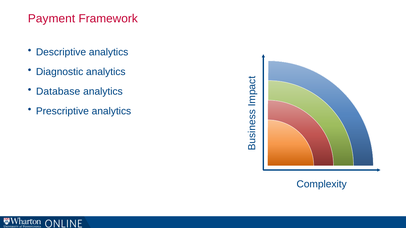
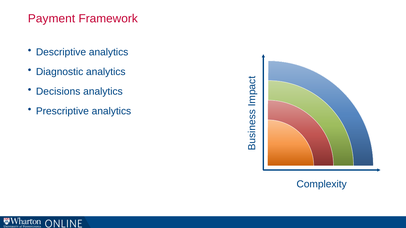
Database: Database -> Decisions
